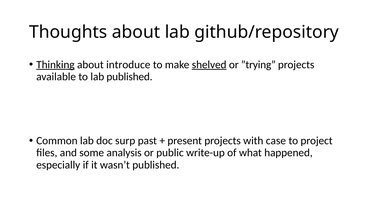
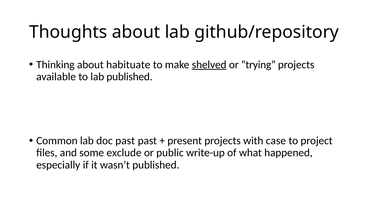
Thinking underline: present -> none
introduce: introduce -> habituate
doc surp: surp -> past
analysis: analysis -> exclude
